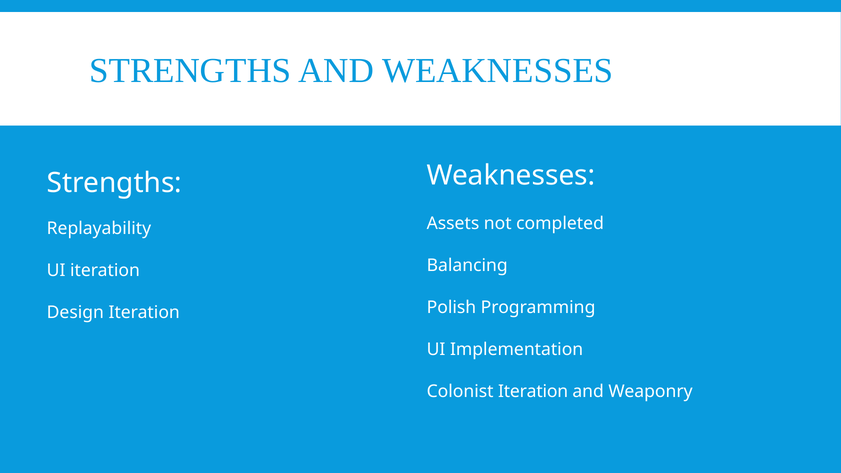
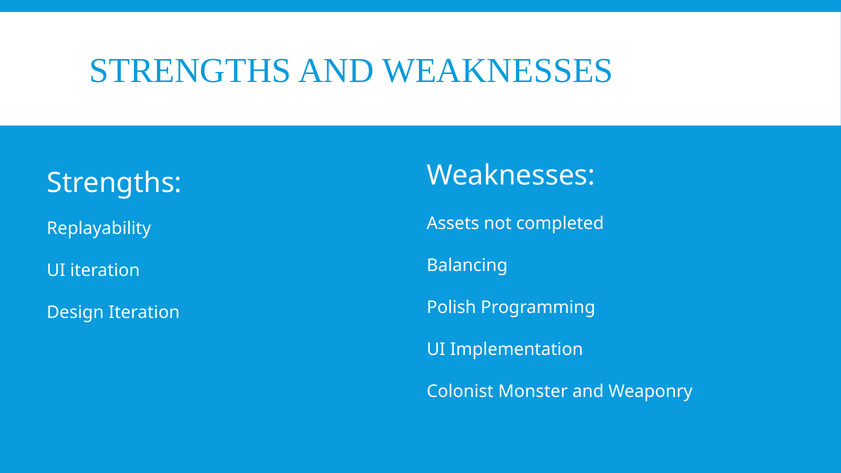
Colonist Iteration: Iteration -> Monster
